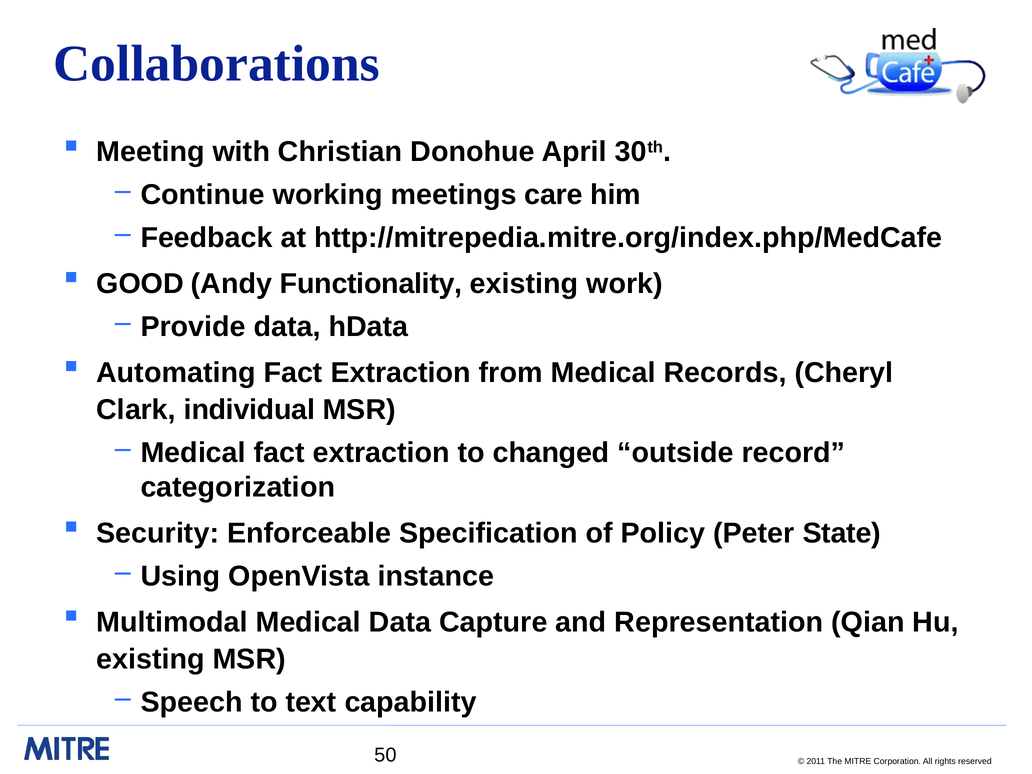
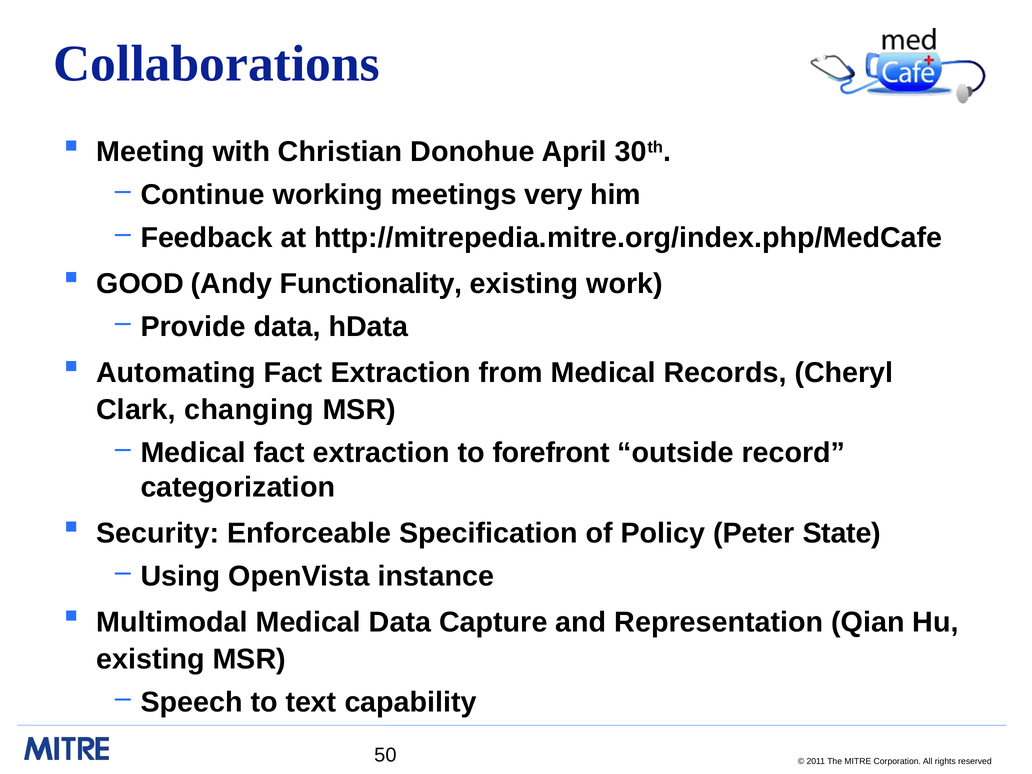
care: care -> very
individual: individual -> changing
changed: changed -> forefront
